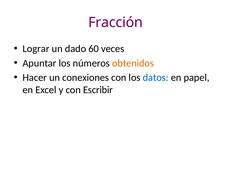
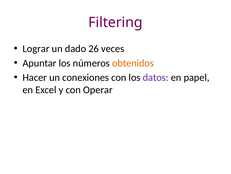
Fracción: Fracción -> Filtering
60: 60 -> 26
datos colour: blue -> purple
Escribir: Escribir -> Operar
